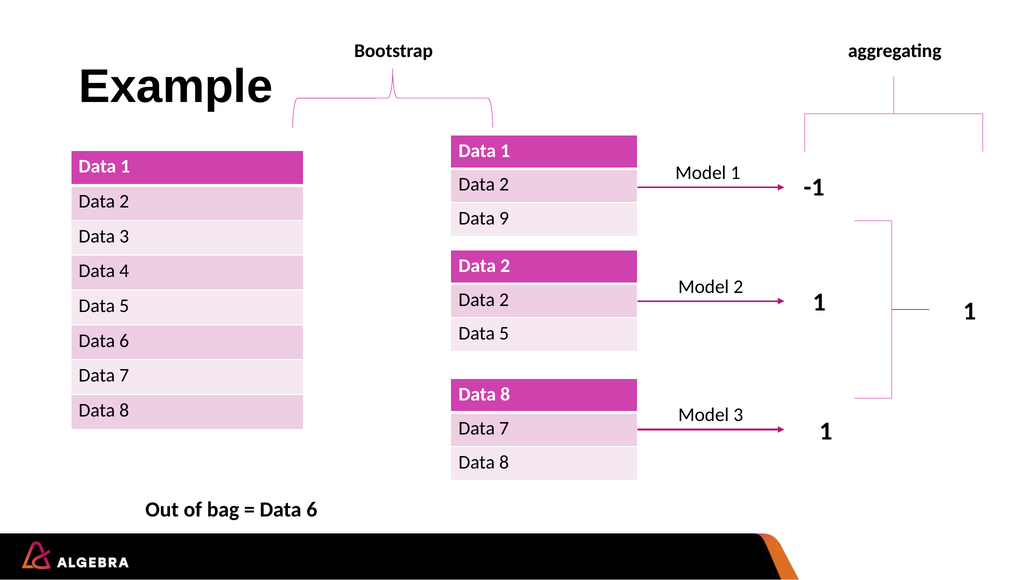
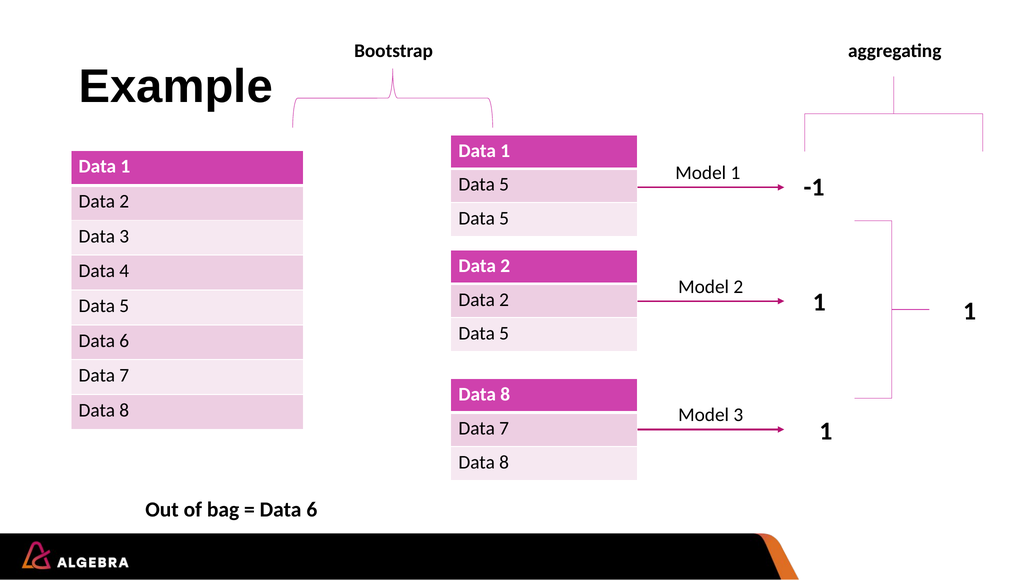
2 at (504, 185): 2 -> 5
9 at (504, 218): 9 -> 5
